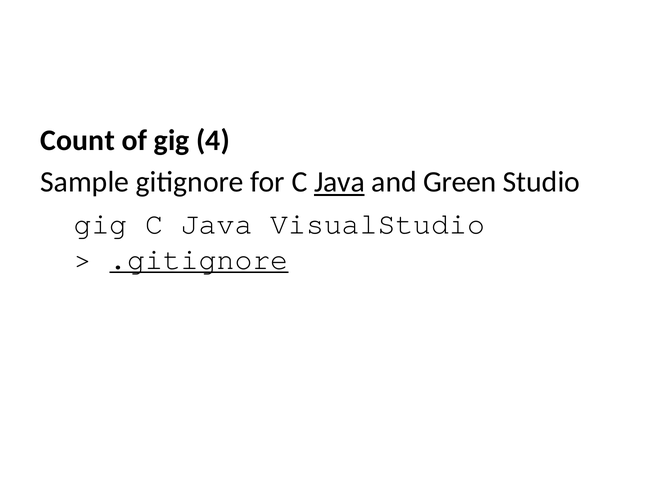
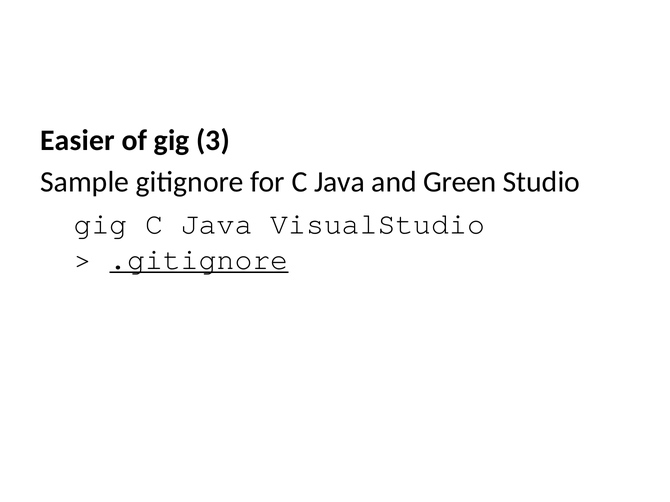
Count: Count -> Easier
4: 4 -> 3
Java at (340, 182) underline: present -> none
